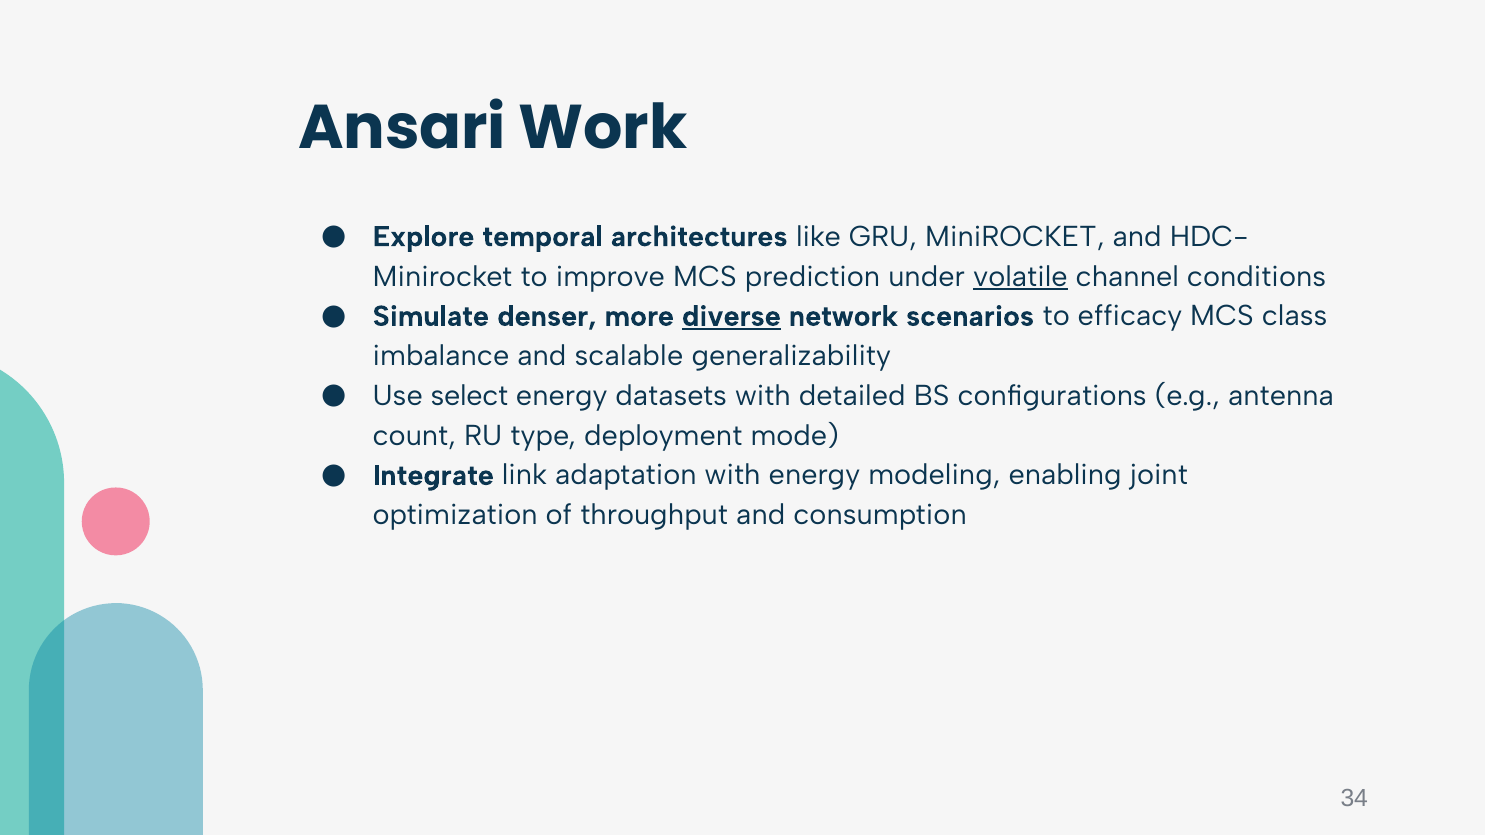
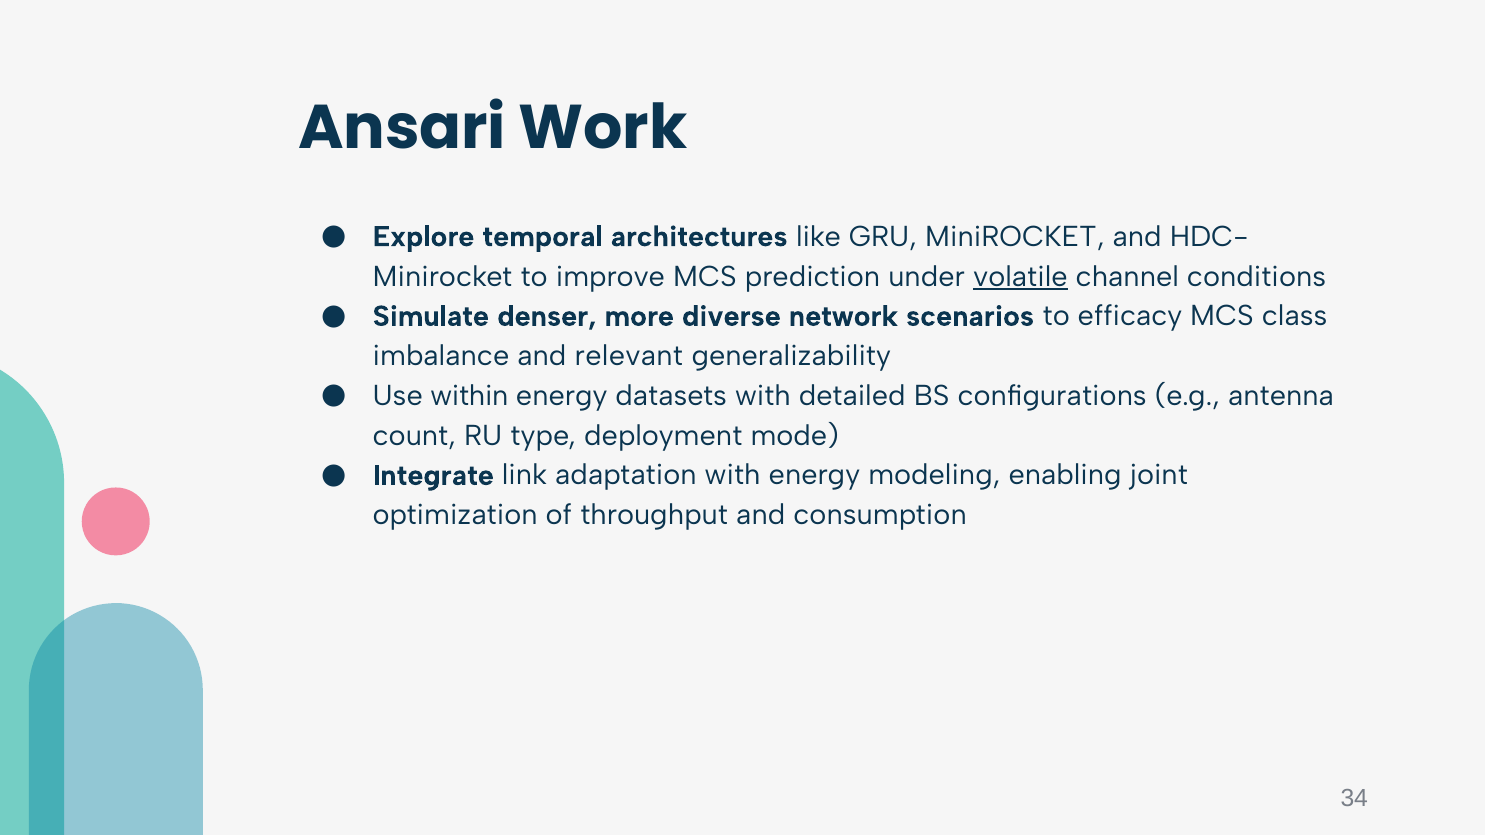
diverse underline: present -> none
scalable: scalable -> relevant
select: select -> within
